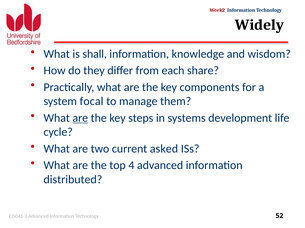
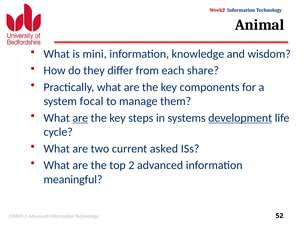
Widely: Widely -> Animal
shall: shall -> mini
development underline: none -> present
4: 4 -> 2
distributed: distributed -> meaningful
